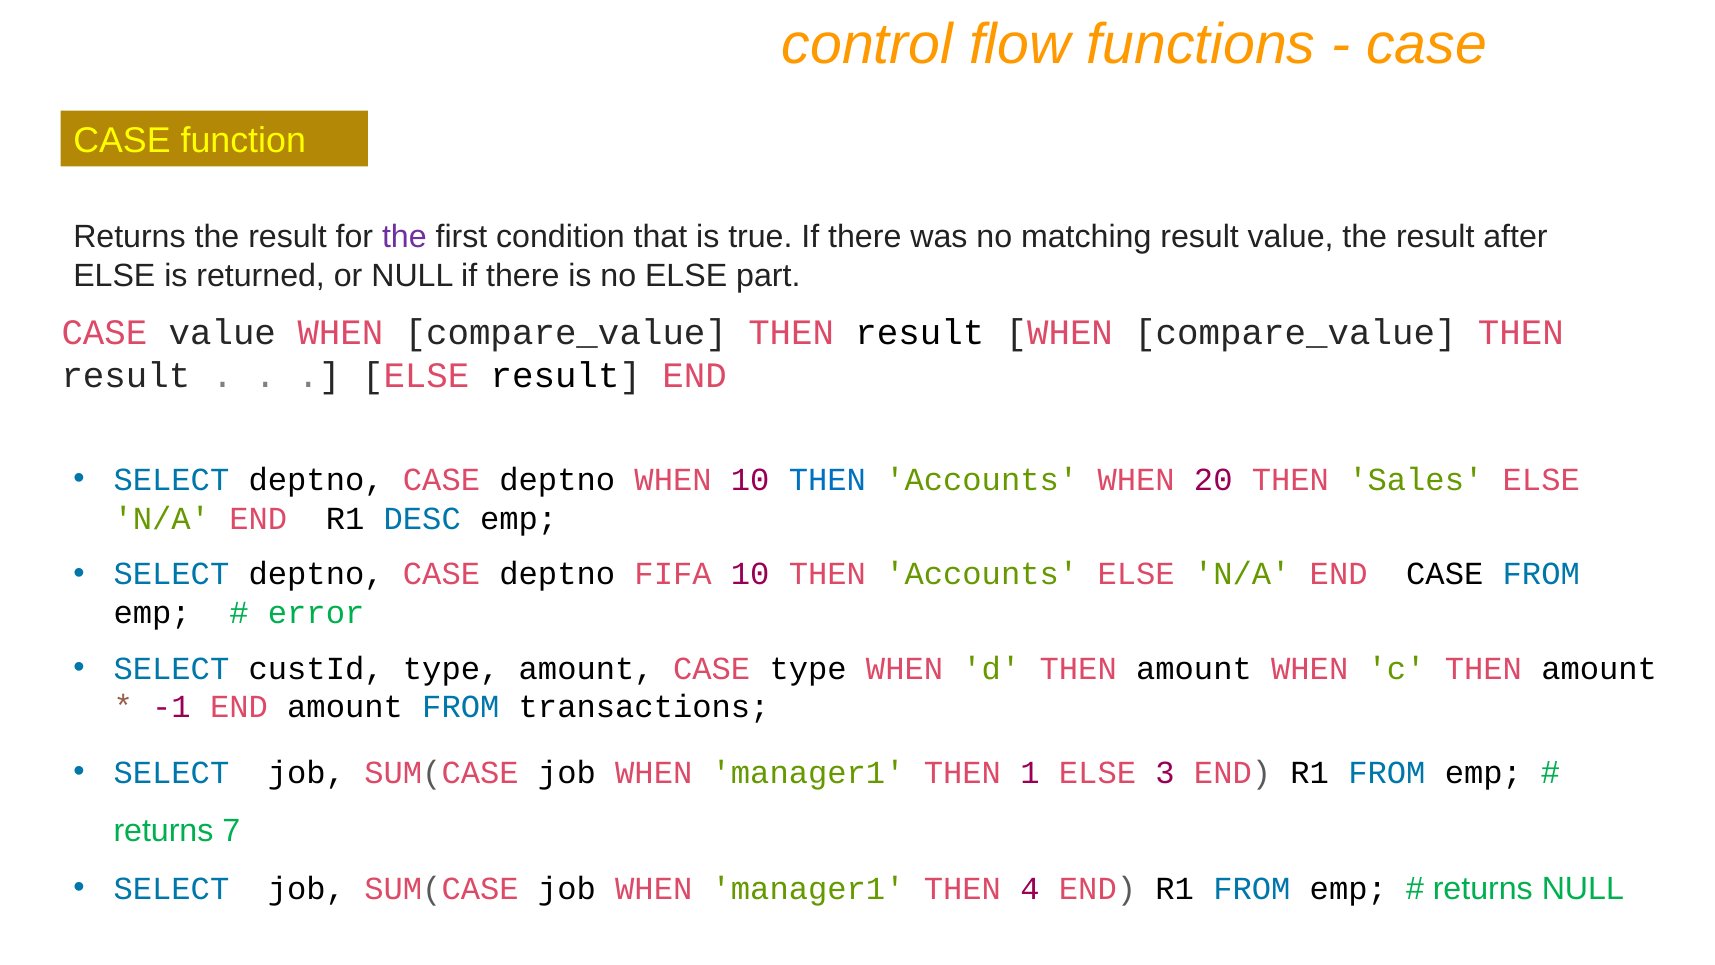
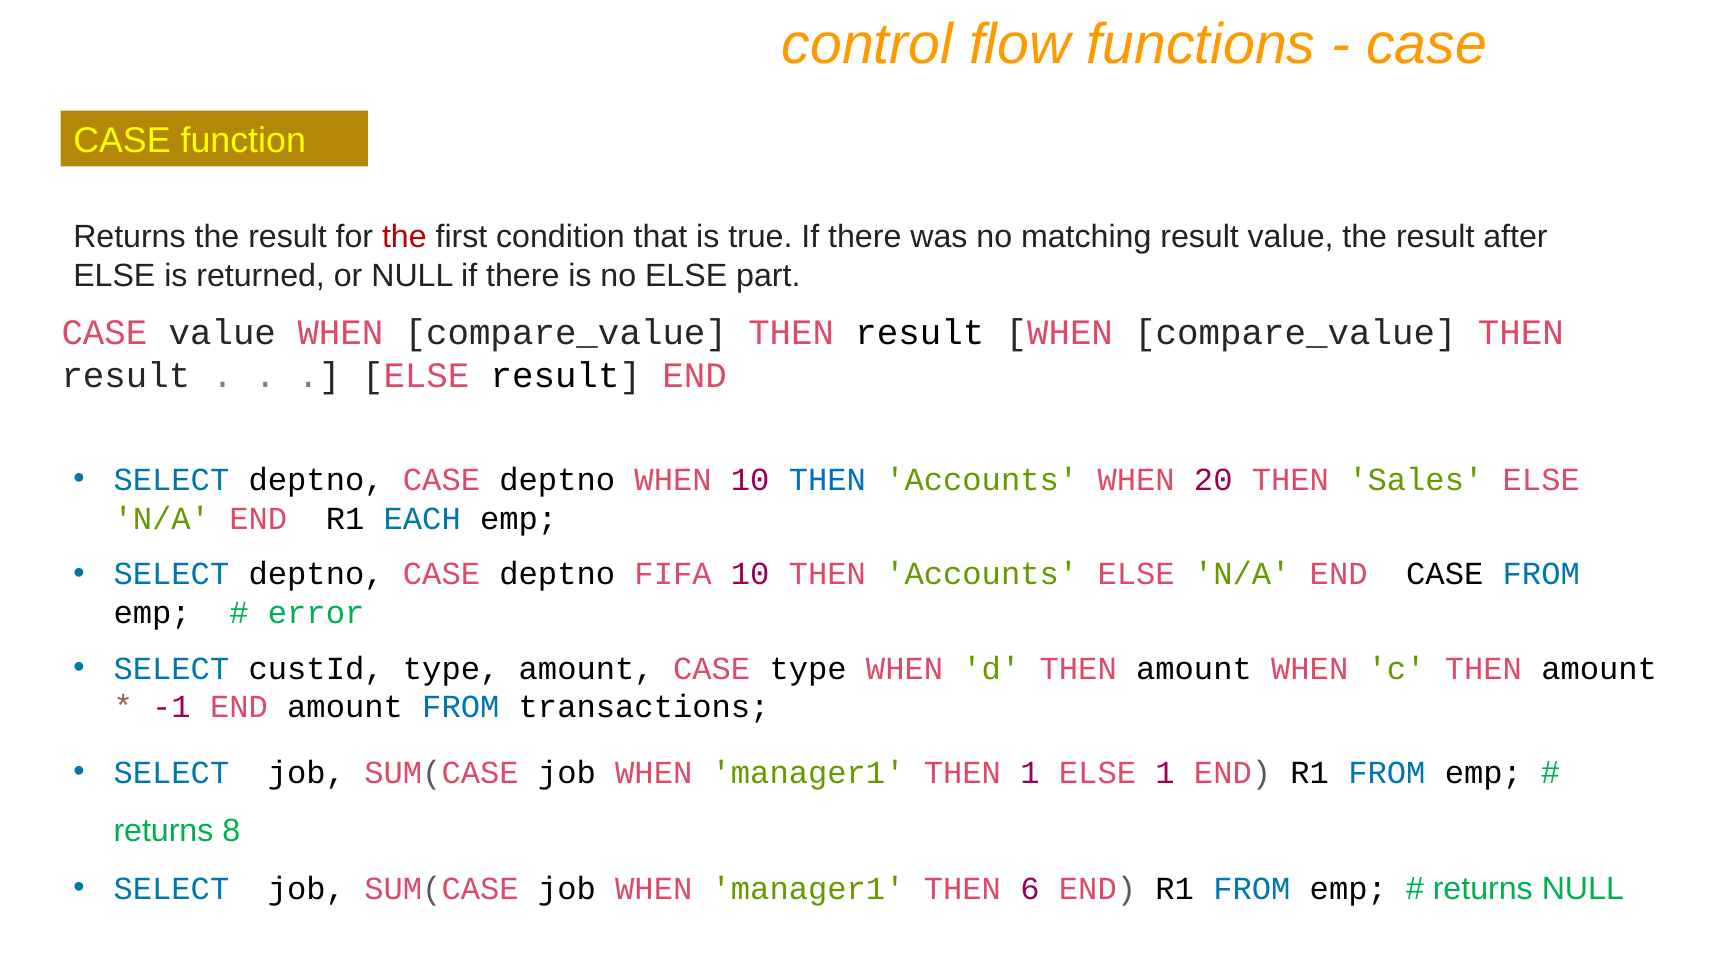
the at (404, 237) colour: purple -> red
DESC: DESC -> EACH
ELSE 3: 3 -> 1
7: 7 -> 8
4: 4 -> 6
